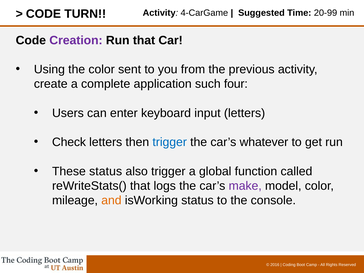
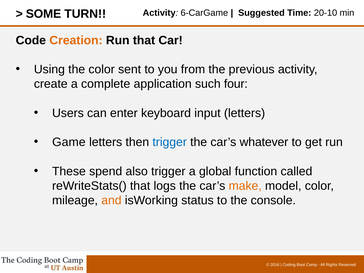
CODE at (43, 14): CODE -> SOME
4-CarGame: 4-CarGame -> 6-CarGame
20-99: 20-99 -> 20-10
Creation colour: purple -> orange
Check: Check -> Game
These status: status -> spend
make colour: purple -> orange
